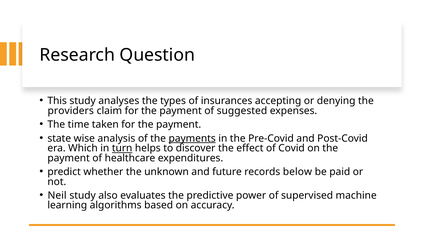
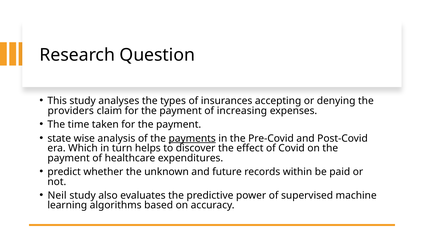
suggested: suggested -> increasing
turn underline: present -> none
below: below -> within
